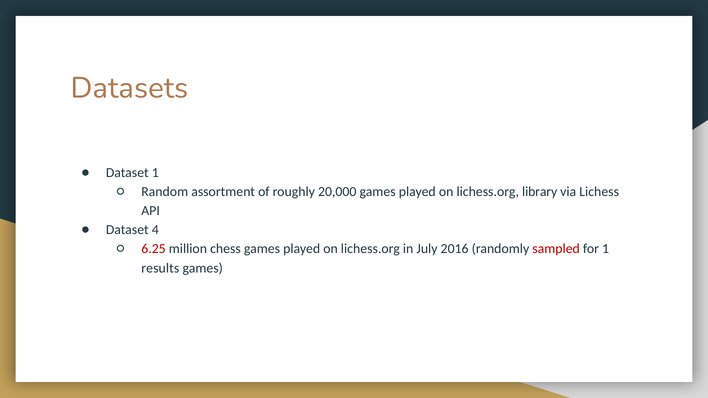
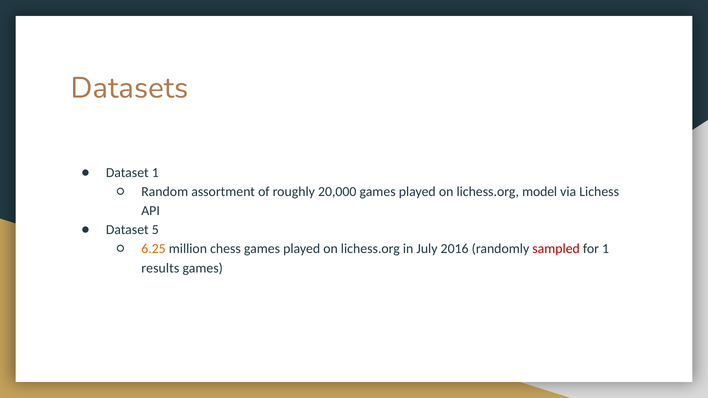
library: library -> model
4: 4 -> 5
6.25 colour: red -> orange
